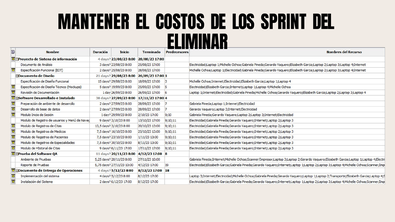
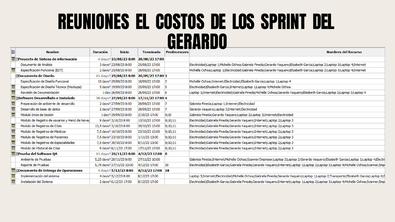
MANTENER: MANTENER -> REUNIONES
ELIMINAR: ELIMINAR -> GERARDO
